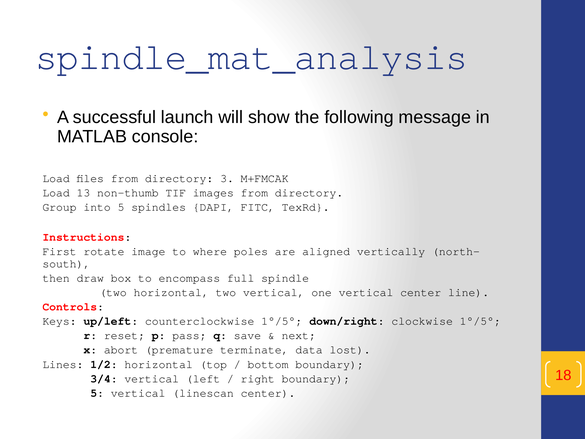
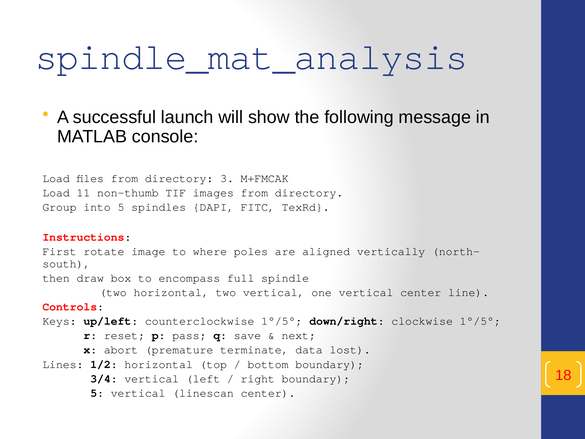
13: 13 -> 11
